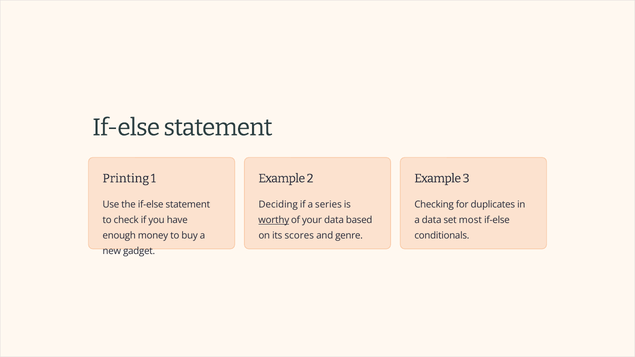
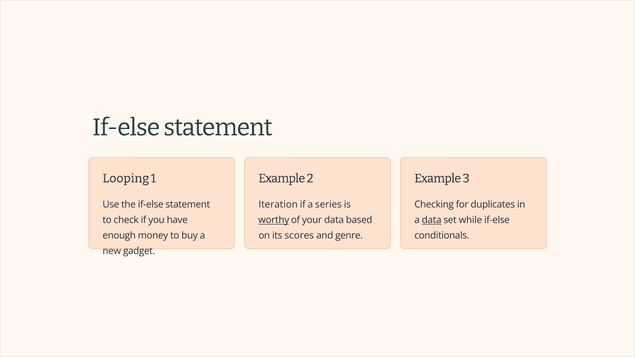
Printing: Printing -> Looping
Deciding: Deciding -> Iteration
data at (432, 220) underline: none -> present
most: most -> while
